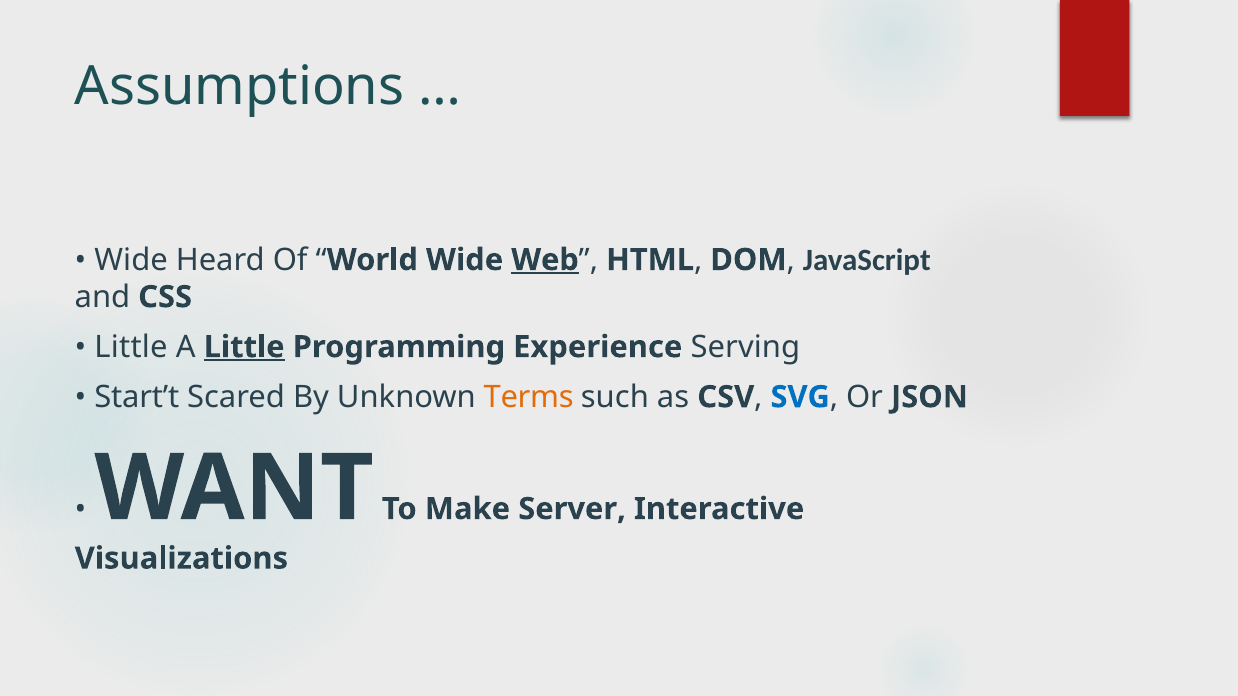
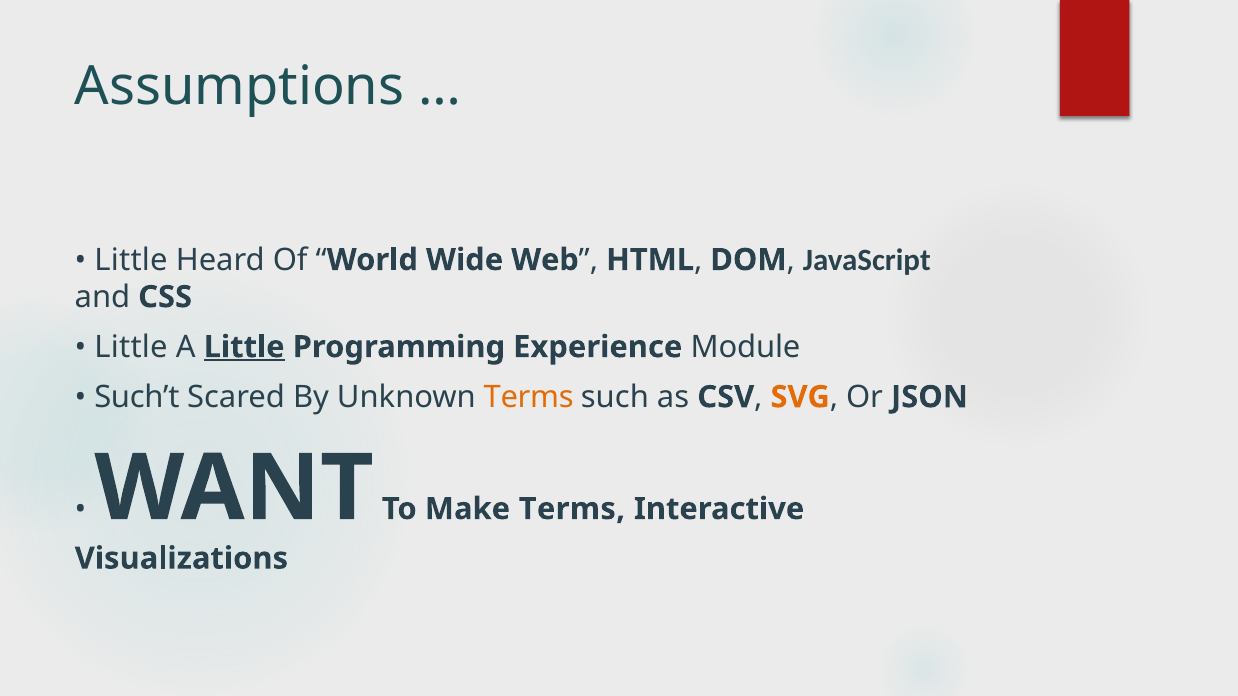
Wide at (131, 260): Wide -> Little
Web underline: present -> none
Serving: Serving -> Module
Start’t: Start’t -> Such’t
SVG colour: blue -> orange
Make Server: Server -> Terms
